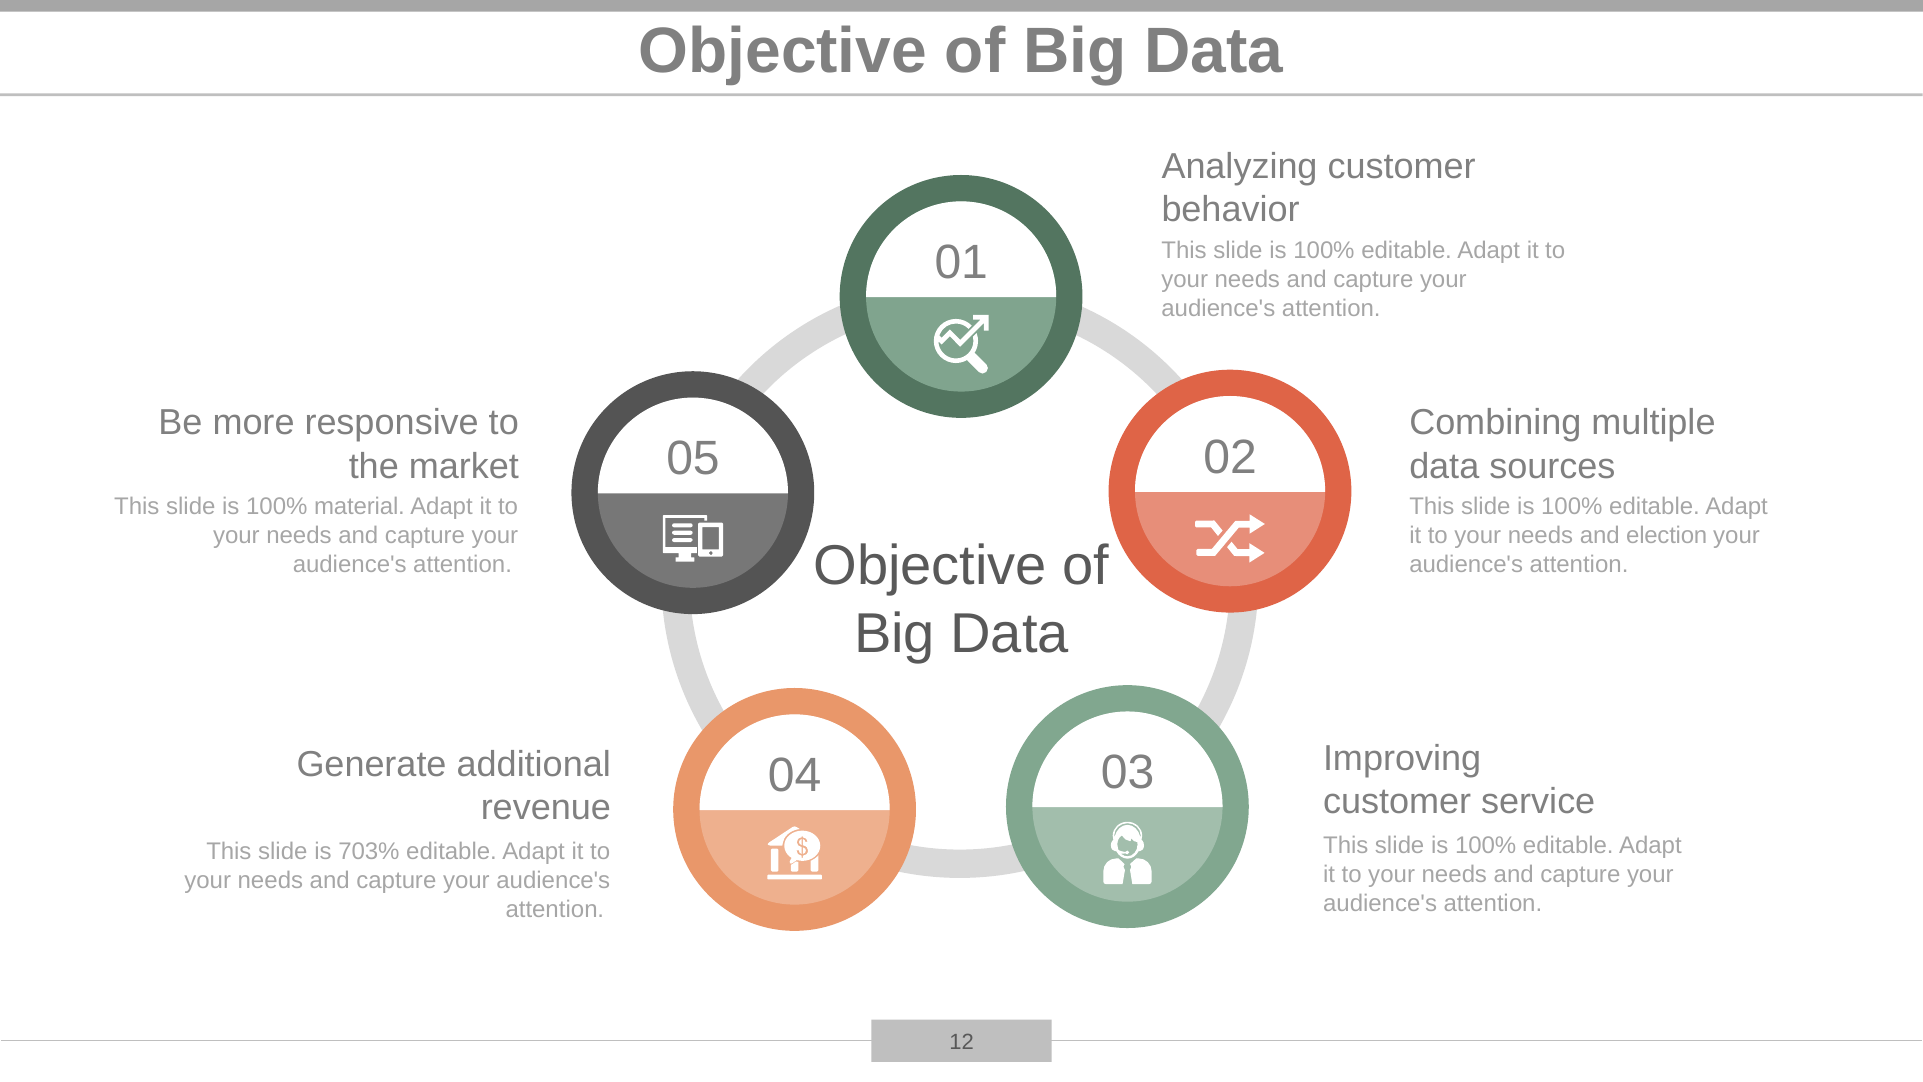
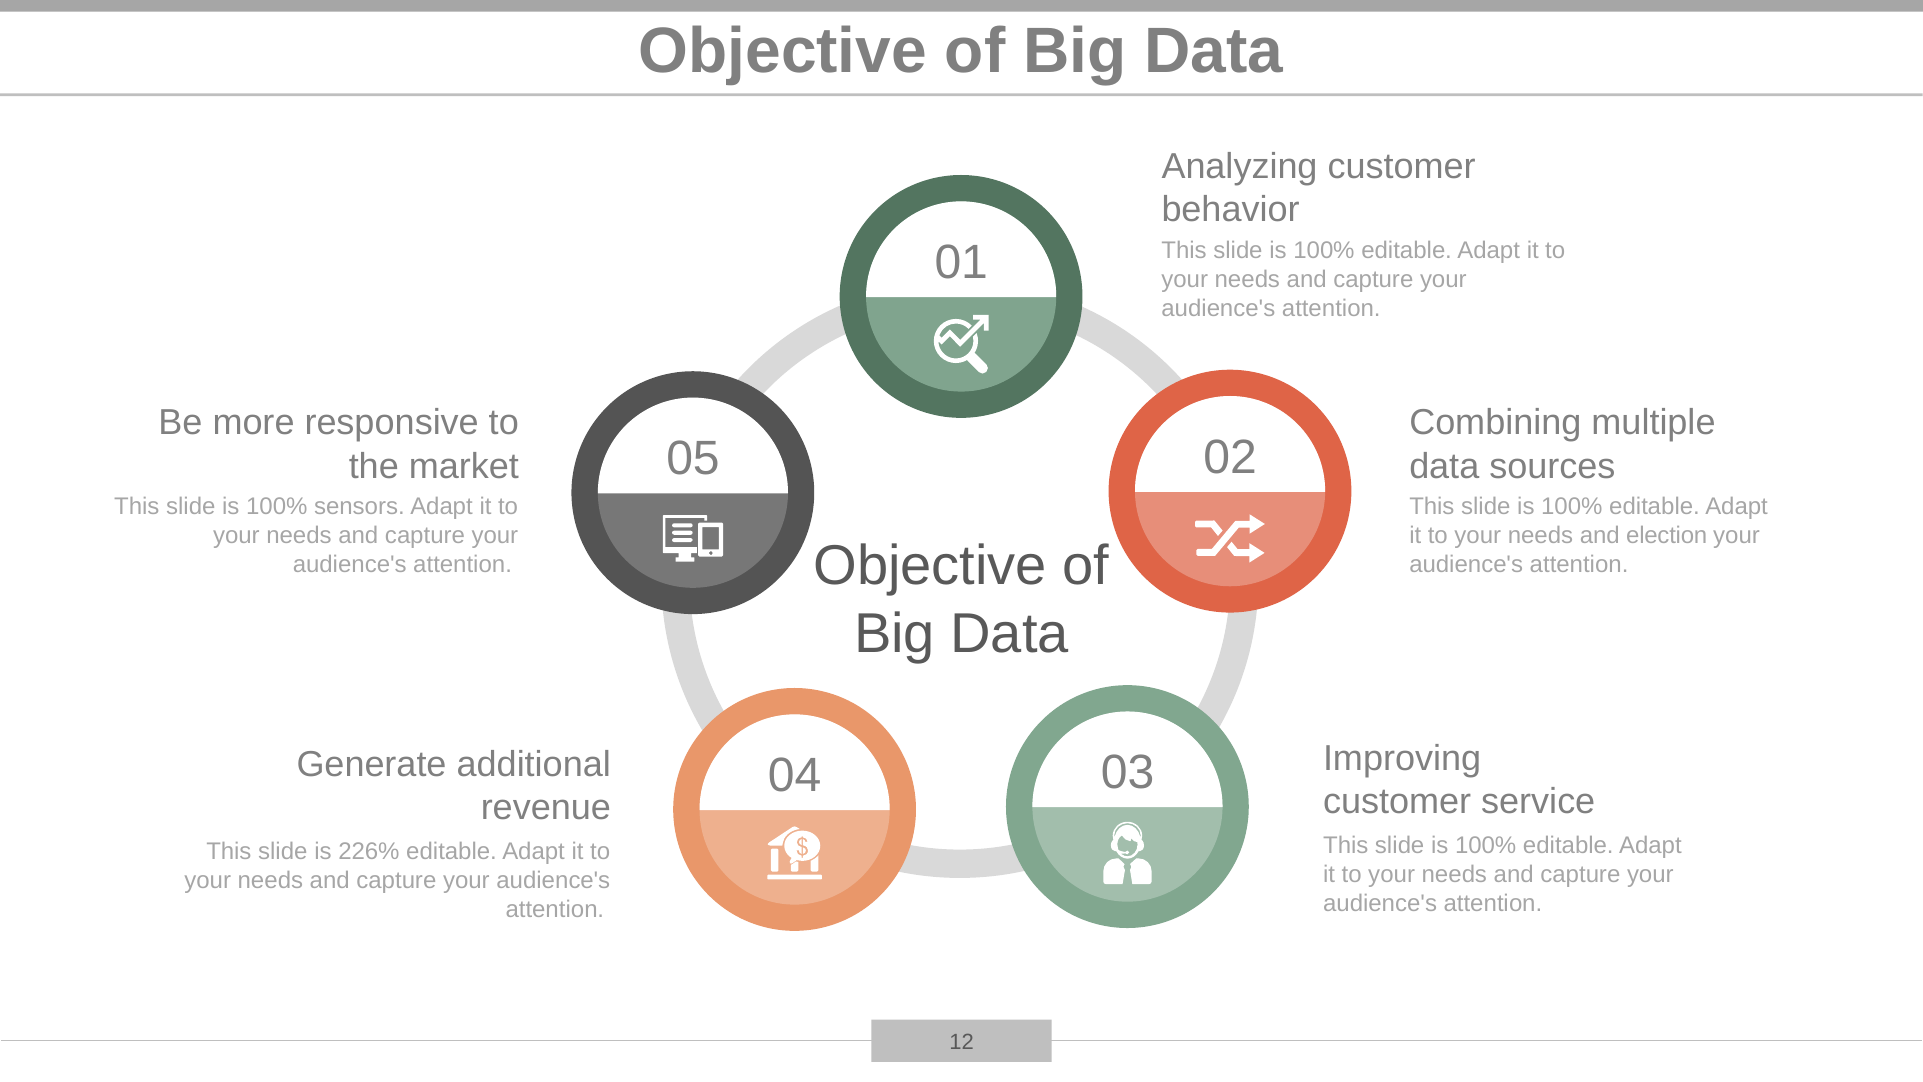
material: material -> sensors
703%: 703% -> 226%
